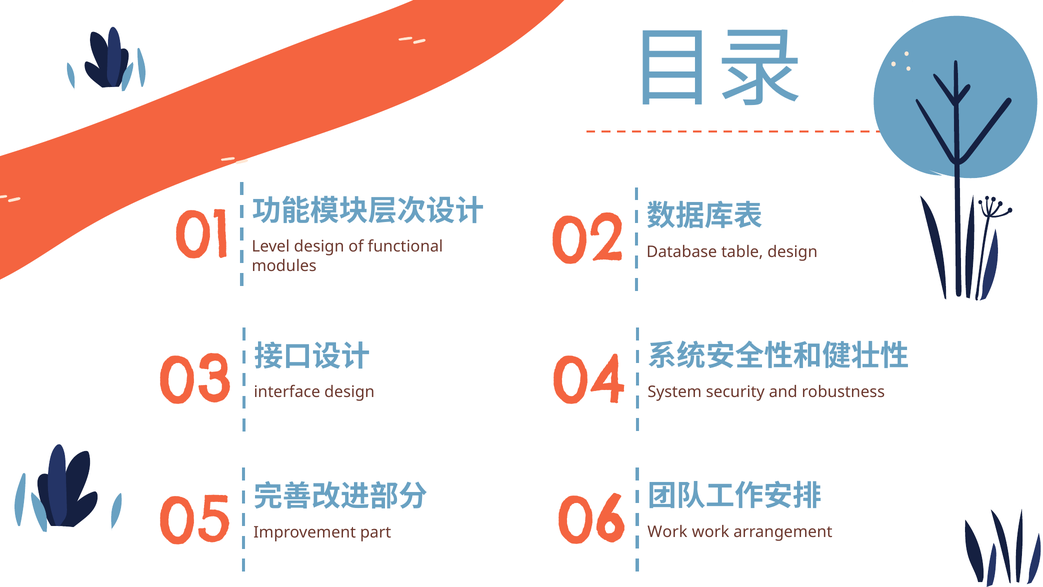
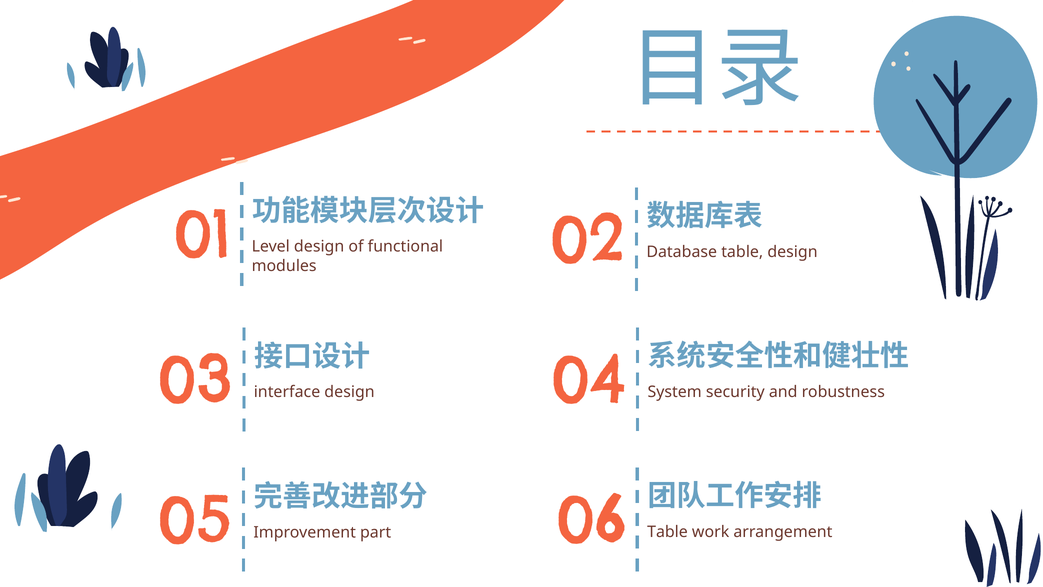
Work at (667, 532): Work -> Table
